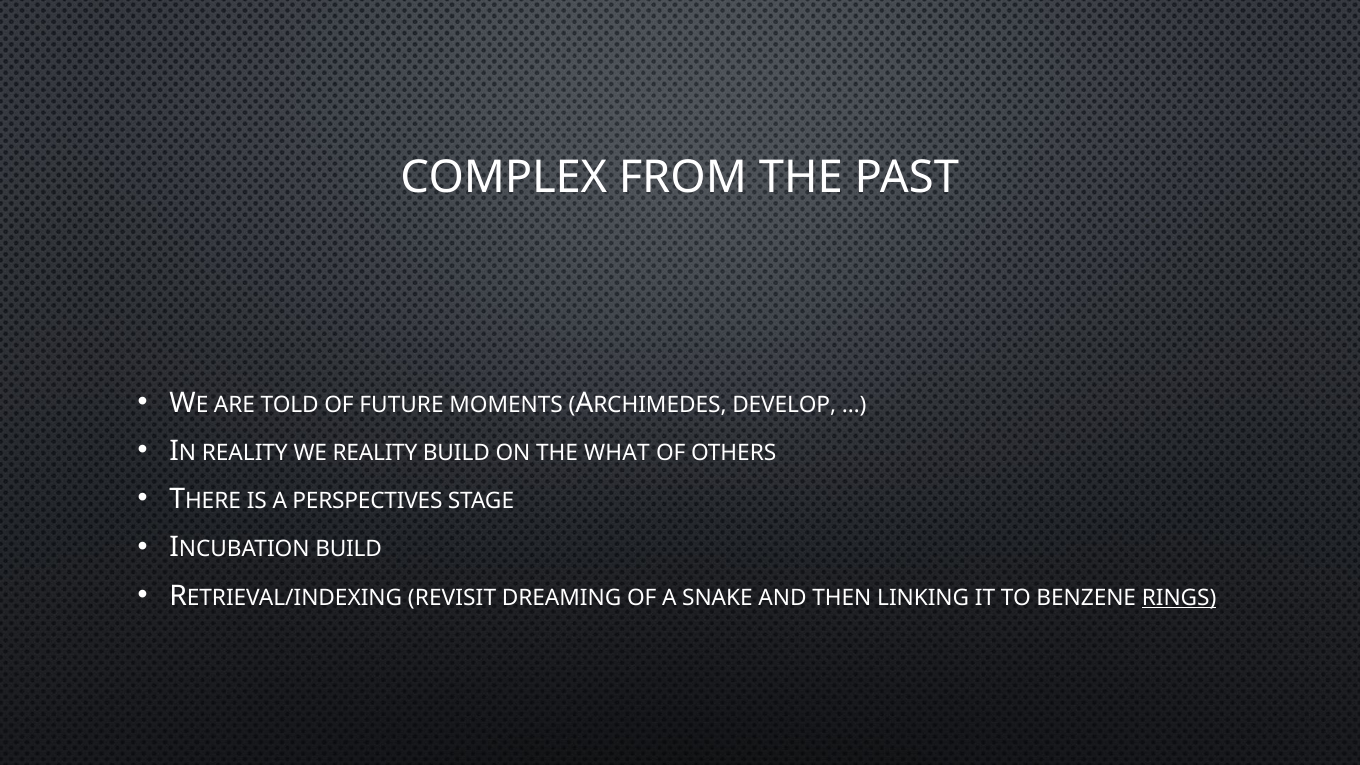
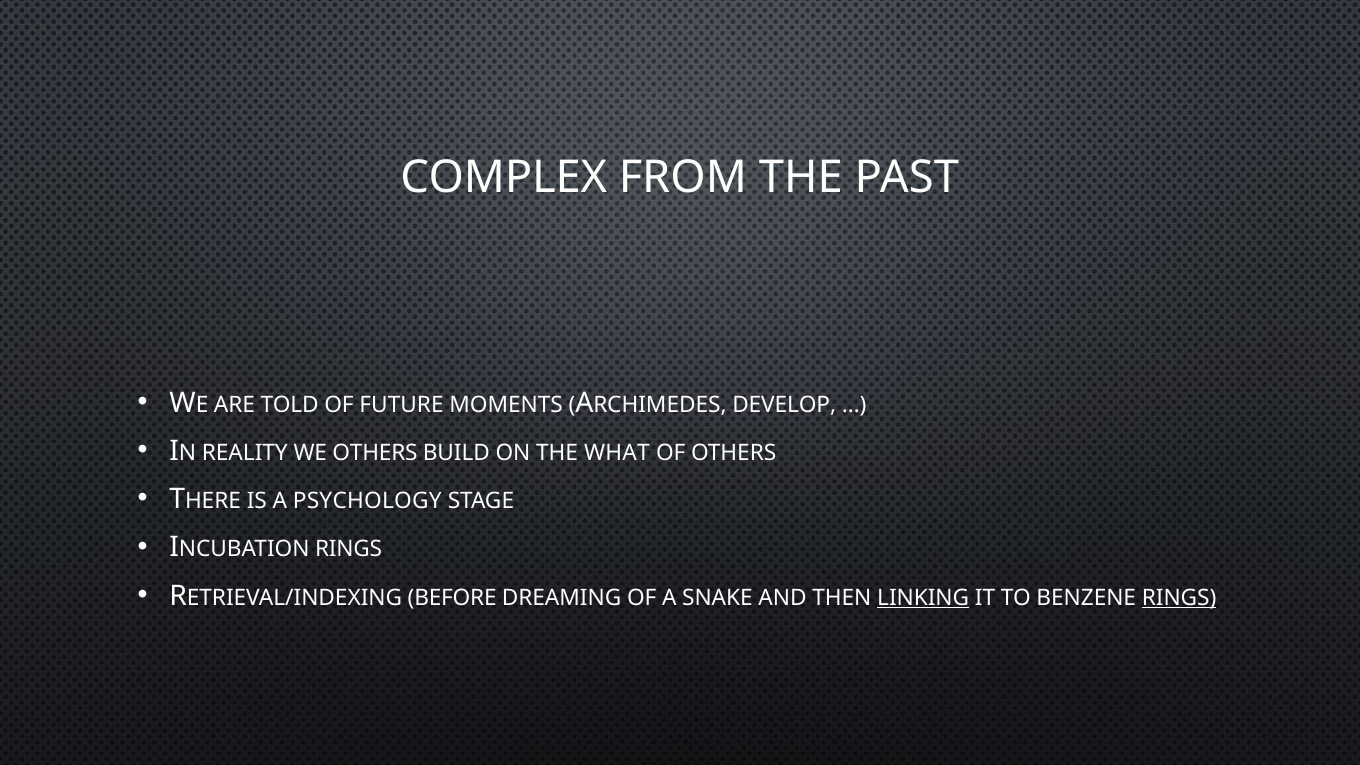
WE REALITY: REALITY -> OTHERS
PERSPECTIVES: PERSPECTIVES -> PSYCHOLOGY
BUILD at (349, 549): BUILD -> RINGS
REVISIT: REVISIT -> BEFORE
LINKING underline: none -> present
